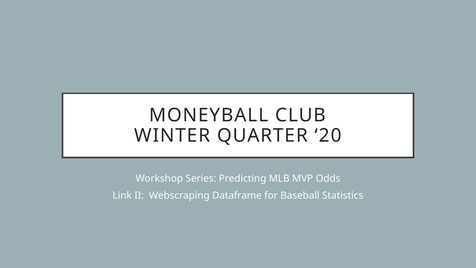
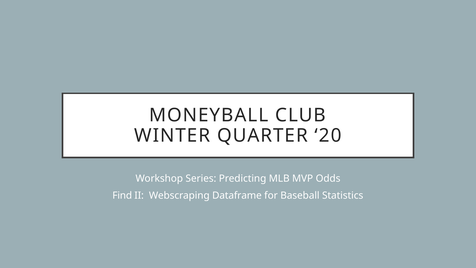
Link: Link -> Find
